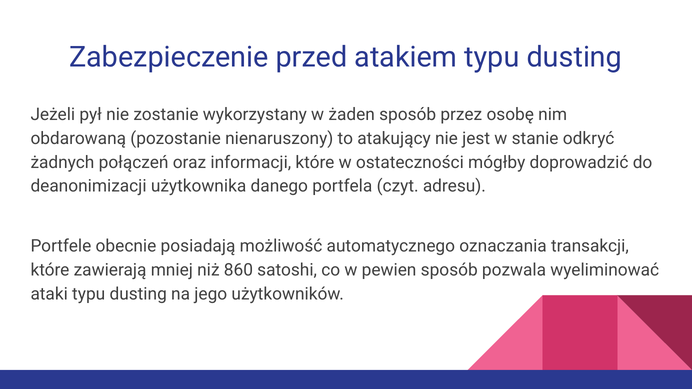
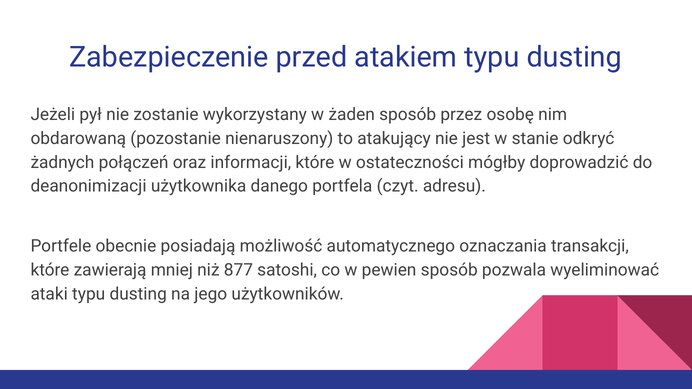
860: 860 -> 877
